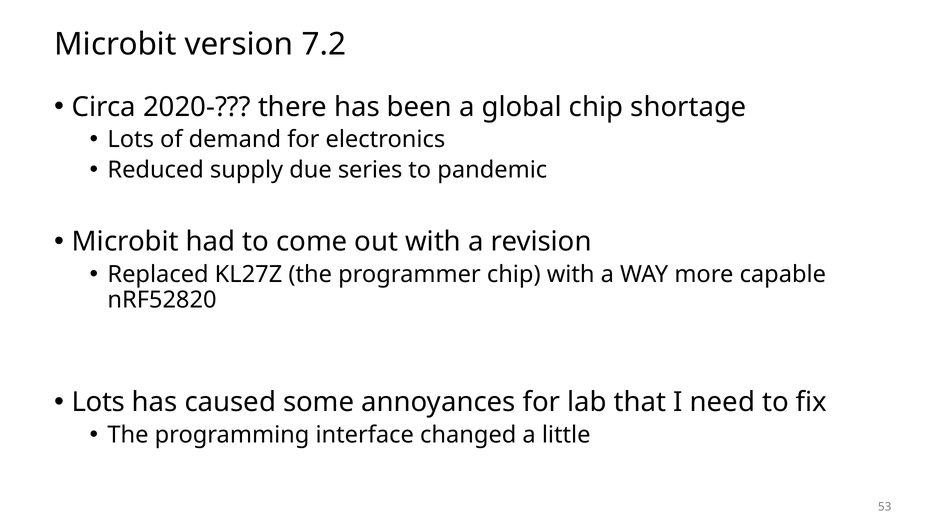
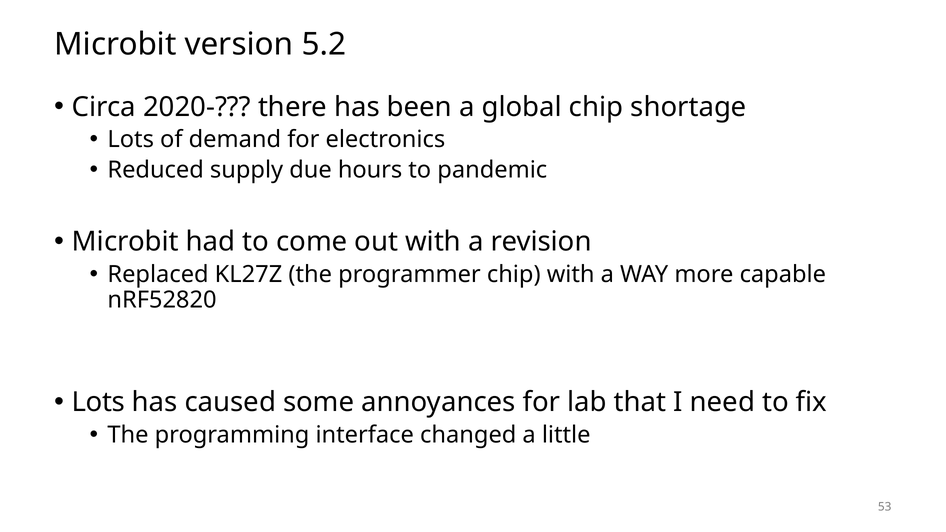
7.2: 7.2 -> 5.2
series: series -> hours
